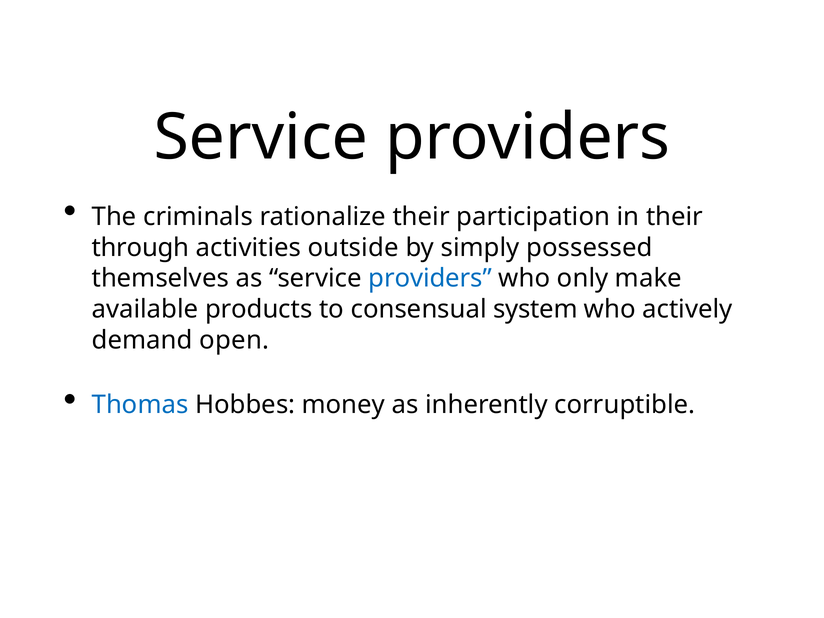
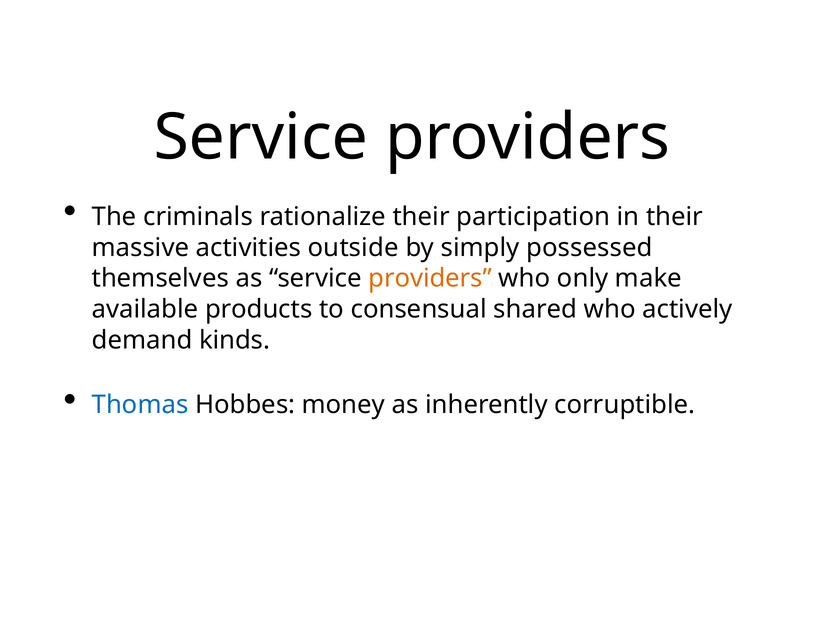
through: through -> massive
providers at (430, 278) colour: blue -> orange
system: system -> shared
open: open -> kinds
